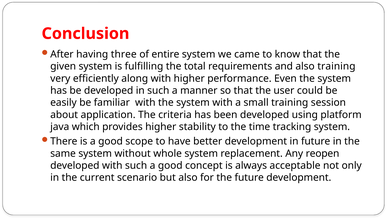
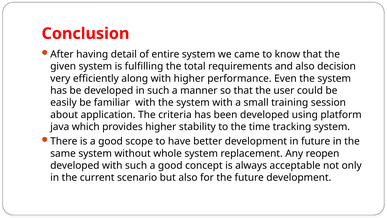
three: three -> detail
also training: training -> decision
